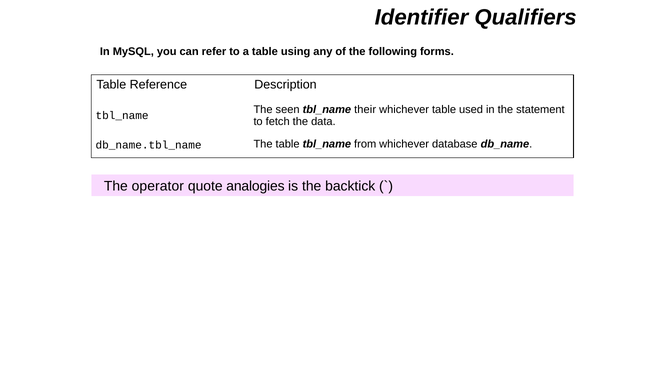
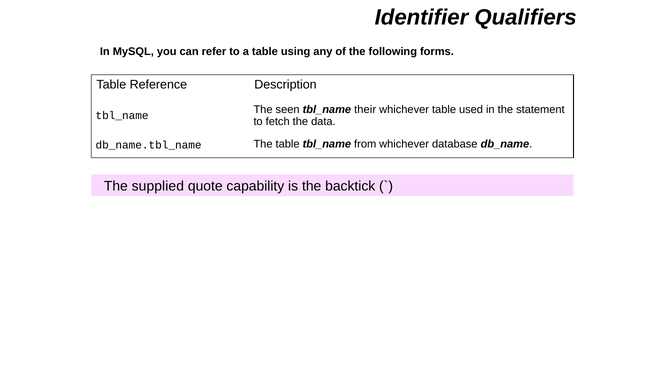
operator: operator -> supplied
analogies: analogies -> capability
